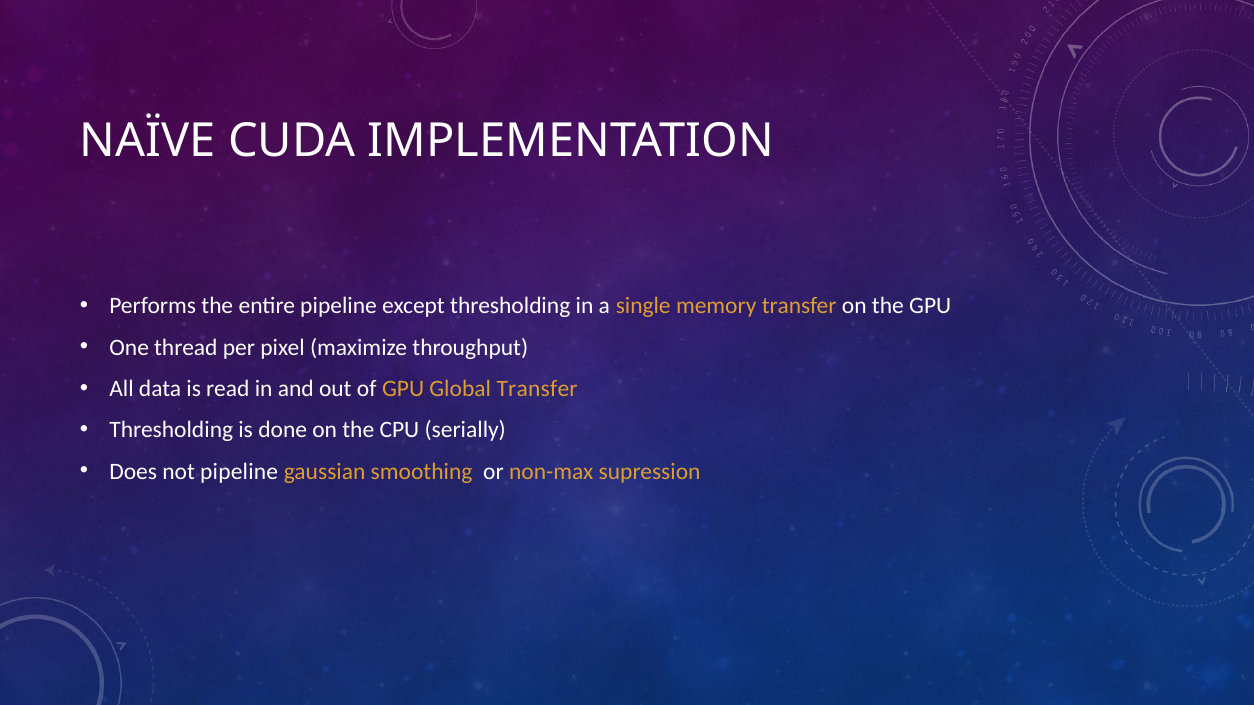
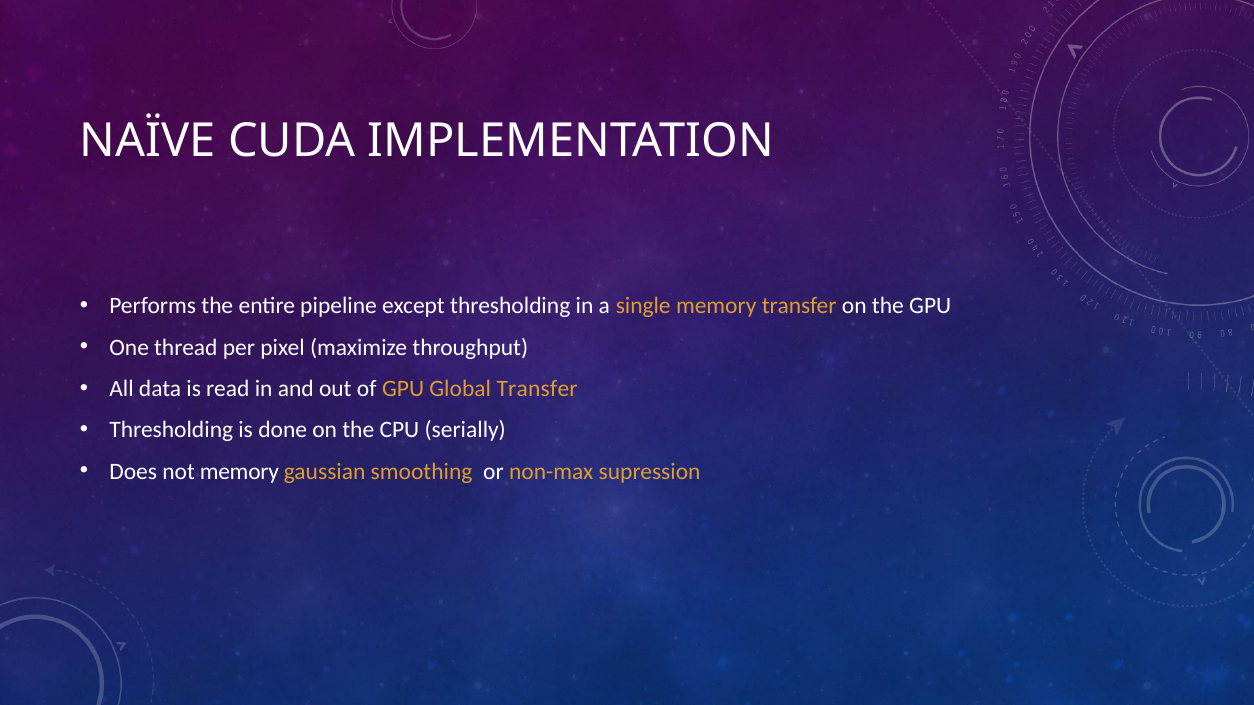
not pipeline: pipeline -> memory
